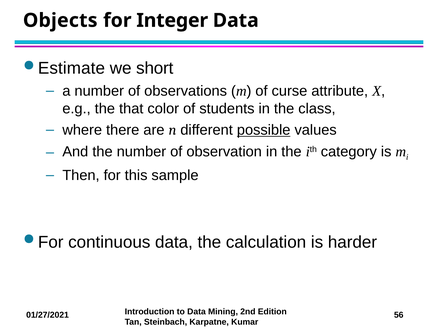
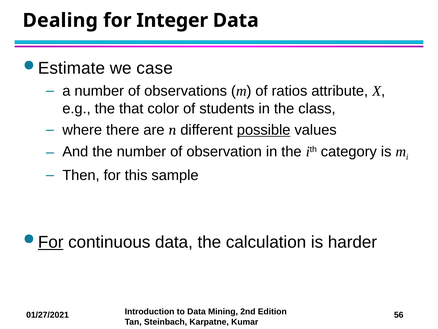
Objects: Objects -> Dealing
short: short -> case
curse: curse -> ratios
For at (51, 242) underline: none -> present
